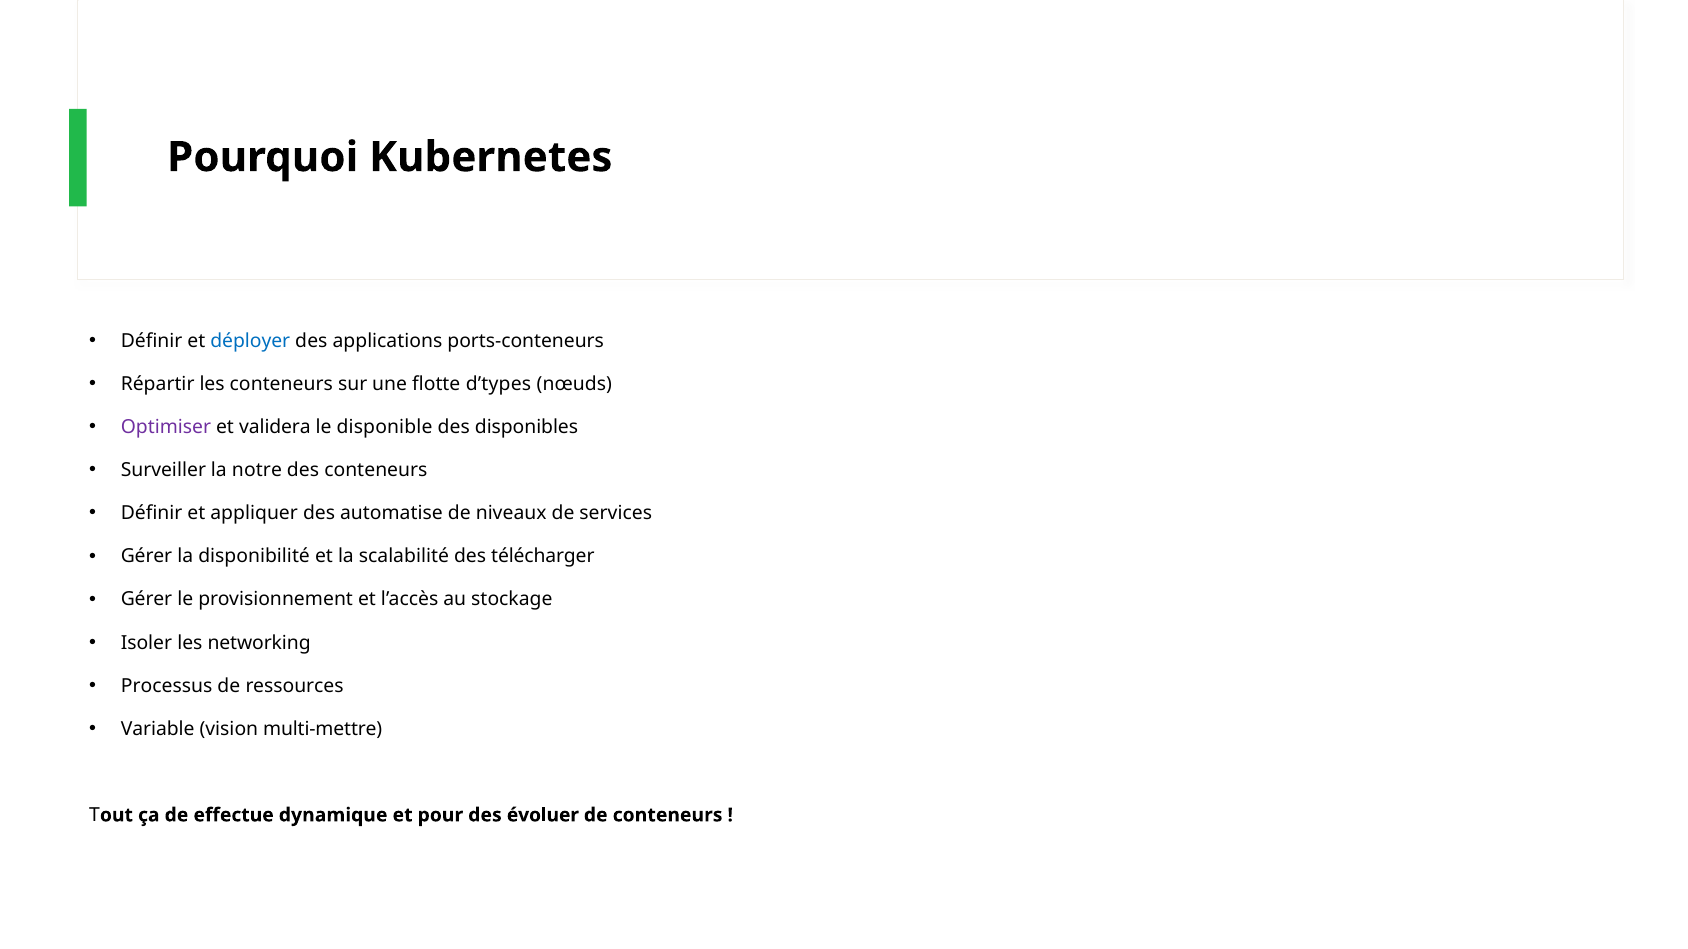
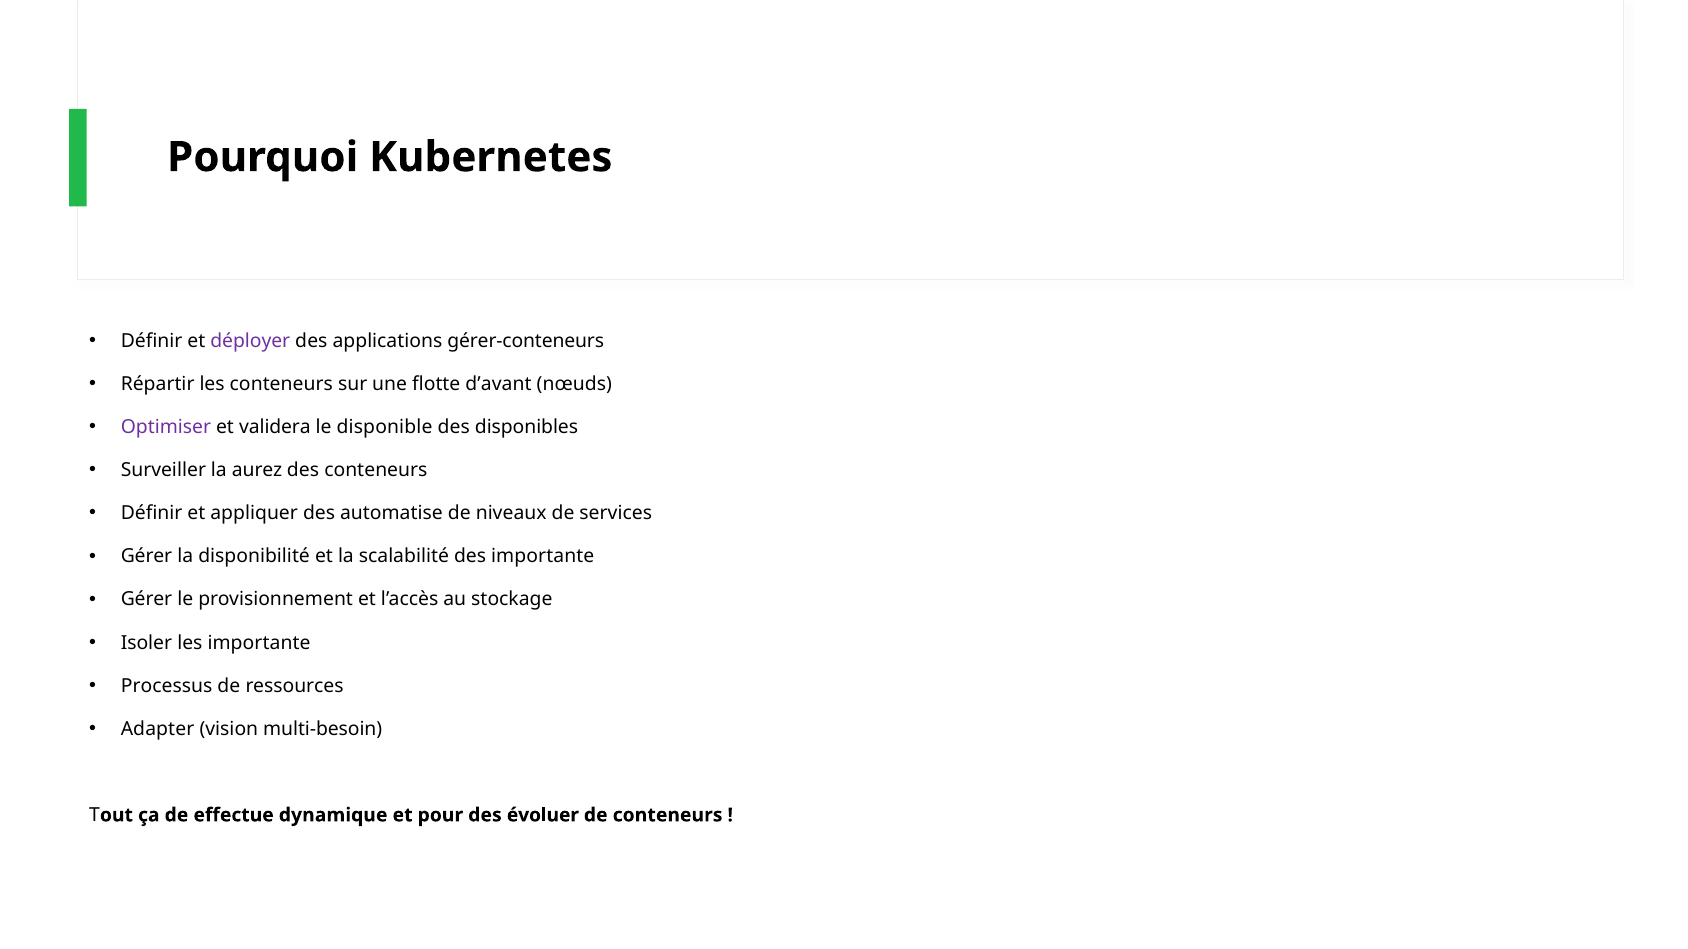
déployer colour: blue -> purple
ports-conteneurs: ports-conteneurs -> gérer-conteneurs
d’types: d’types -> d’avant
notre: notre -> aurez
des télécharger: télécharger -> importante
les networking: networking -> importante
Variable: Variable -> Adapter
multi-mettre: multi-mettre -> multi-besoin
